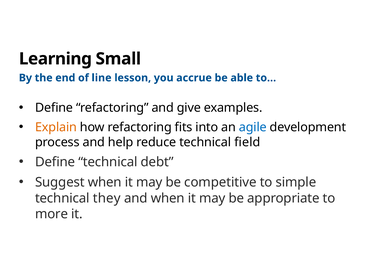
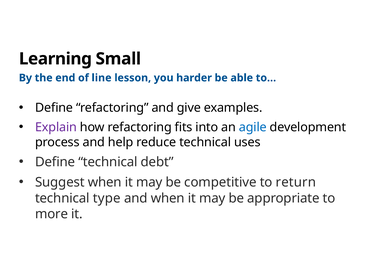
accrue: accrue -> harder
Explain colour: orange -> purple
field: field -> uses
simple: simple -> return
they: they -> type
